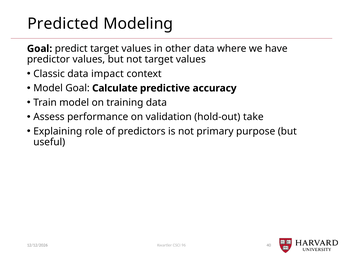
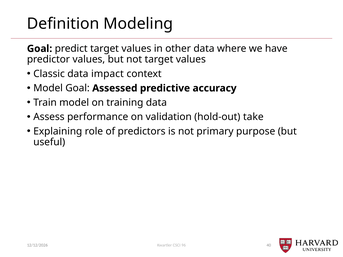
Predicted: Predicted -> Definition
Calculate: Calculate -> Assessed
